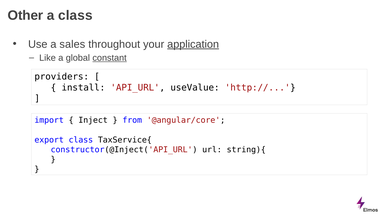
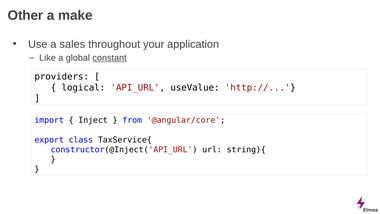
a class: class -> make
application underline: present -> none
install: install -> logical
